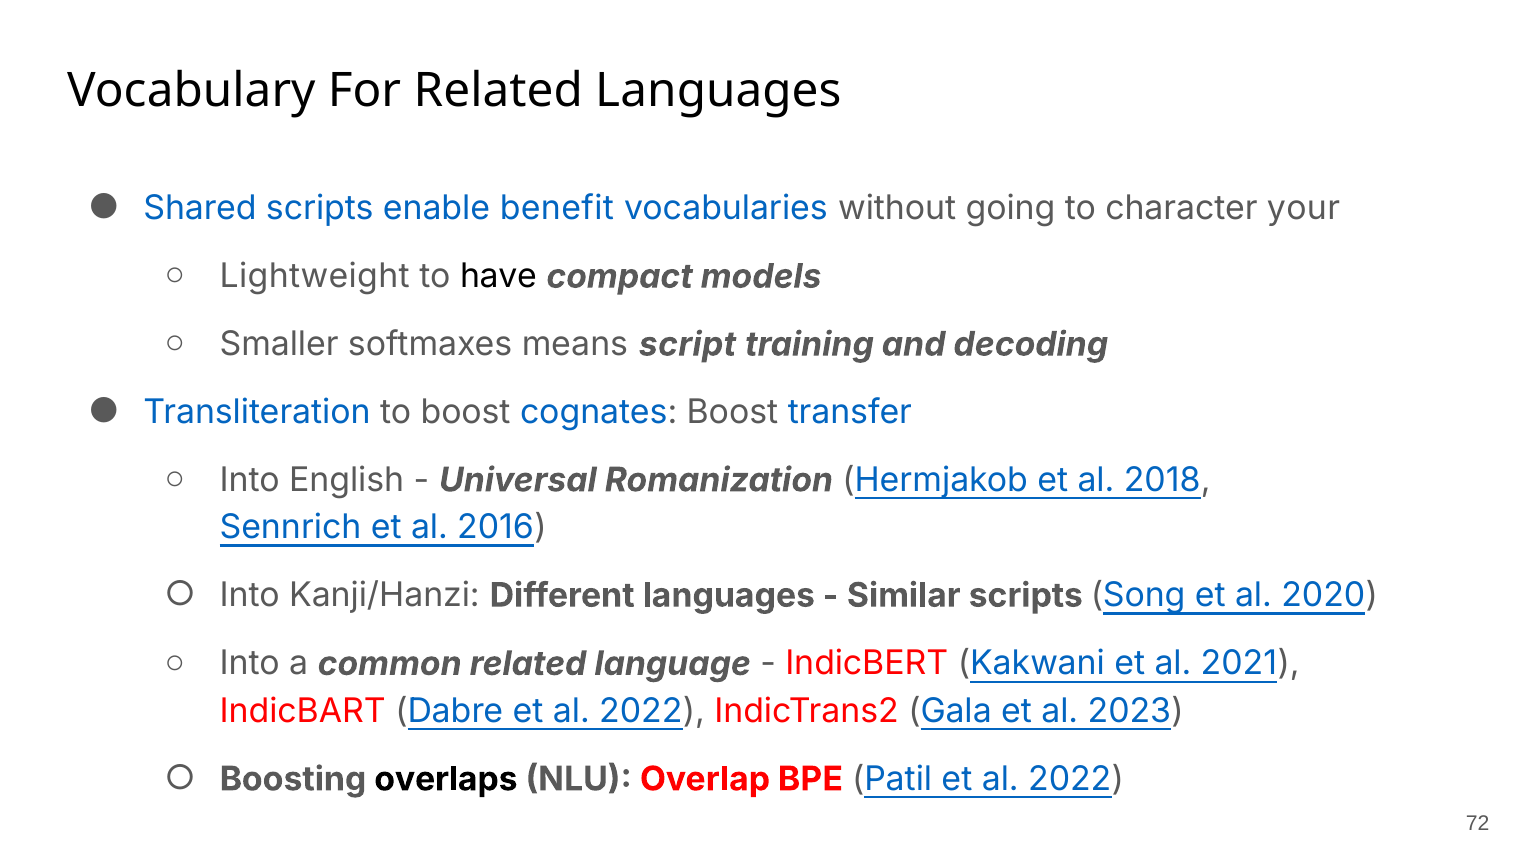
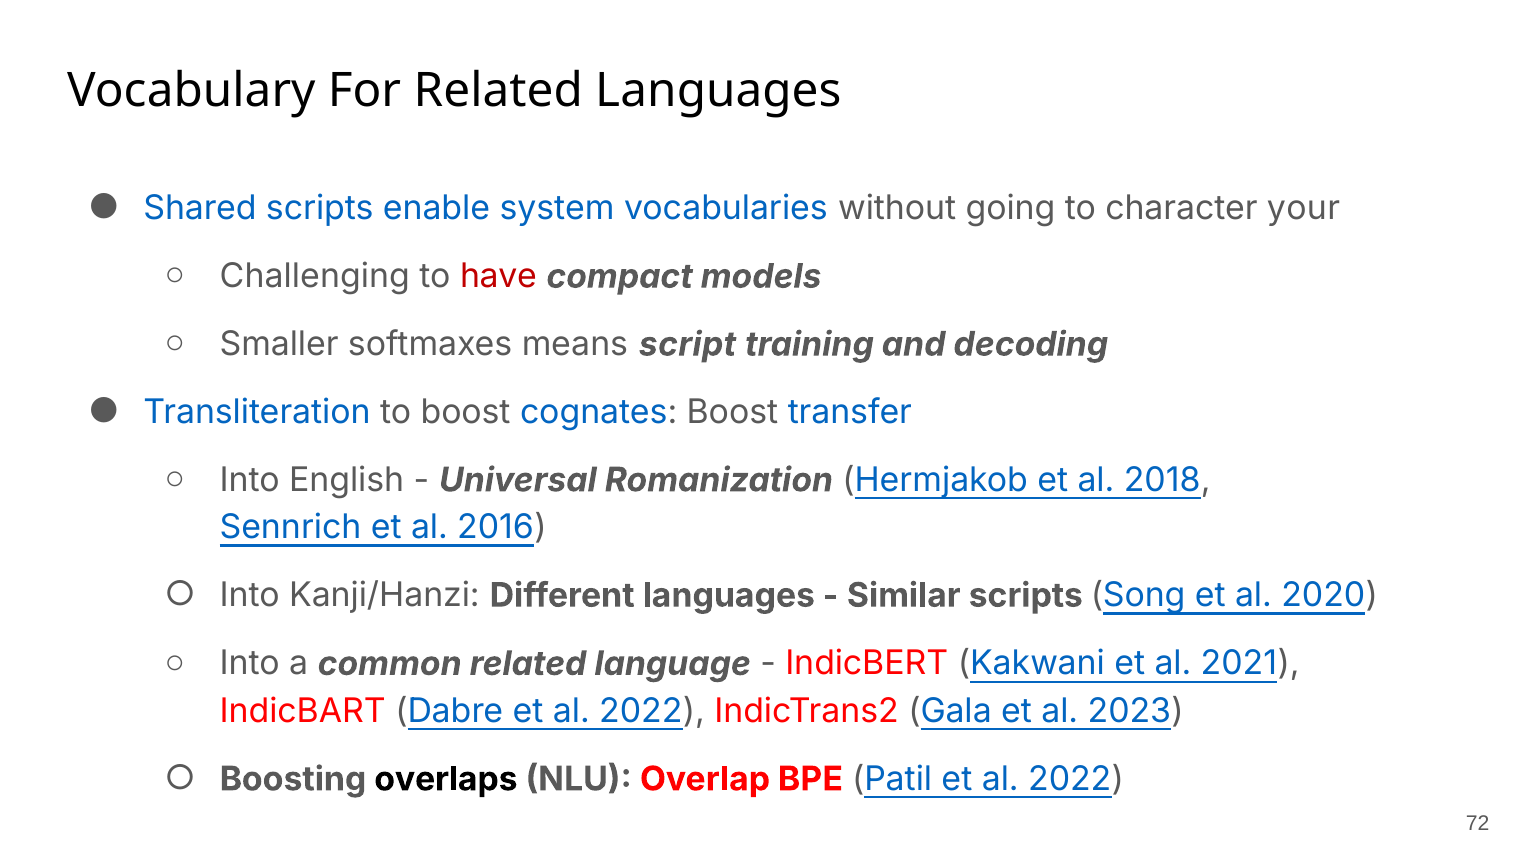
benefit: benefit -> system
Lightweight: Lightweight -> Challenging
have colour: black -> red
